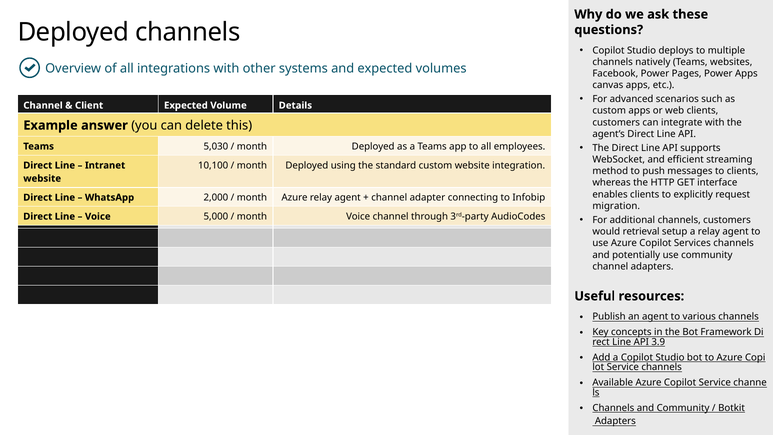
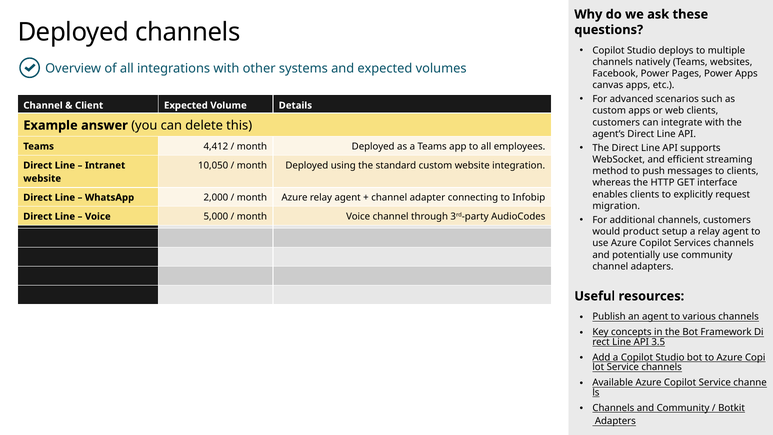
5,030: 5,030 -> 4,412
10,100: 10,100 -> 10,050
retrieval: retrieval -> product
3.9: 3.9 -> 3.5
